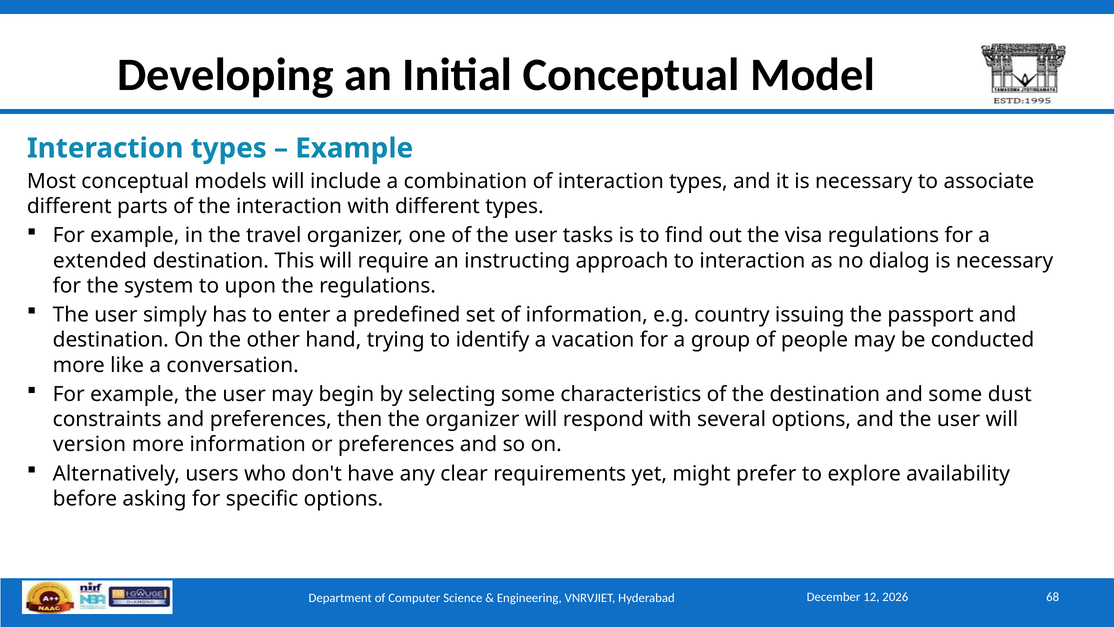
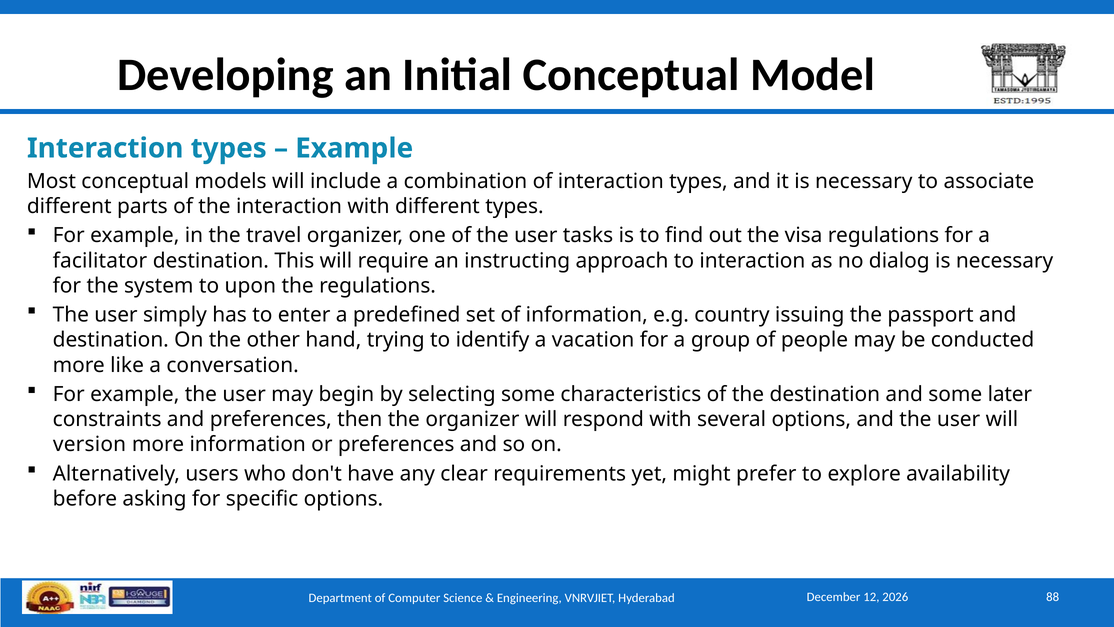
extended: extended -> facilitator
dust: dust -> later
68: 68 -> 88
